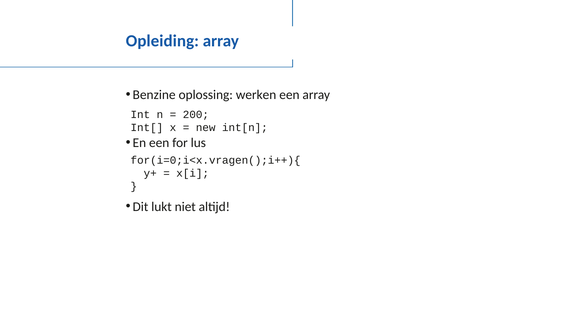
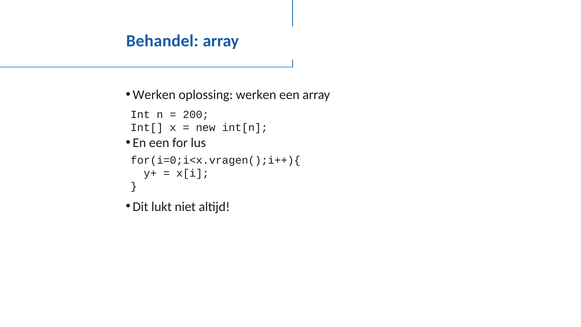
Opleiding: Opleiding -> Behandel
Benzine at (154, 95): Benzine -> Werken
